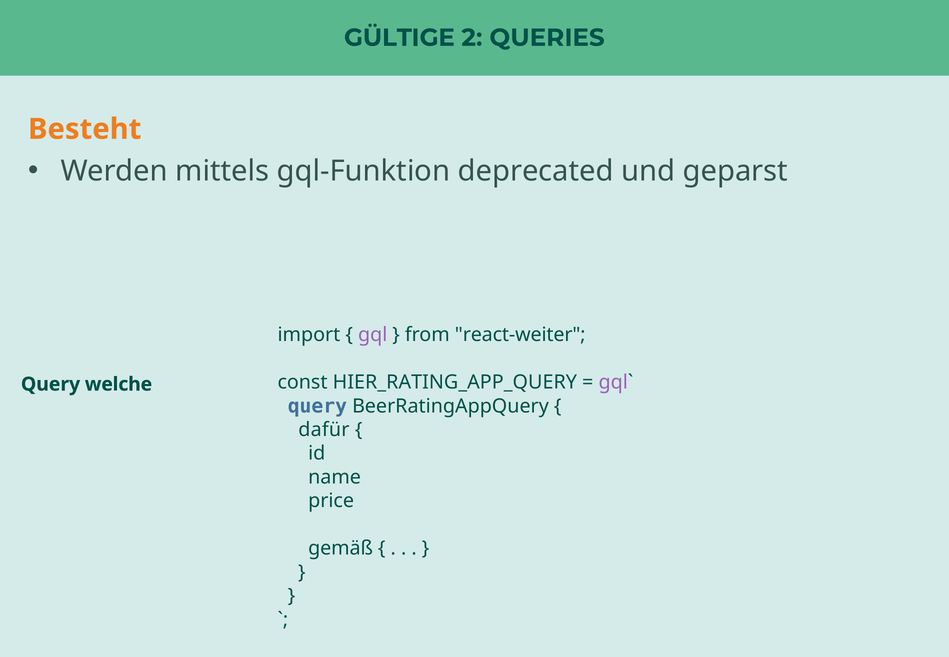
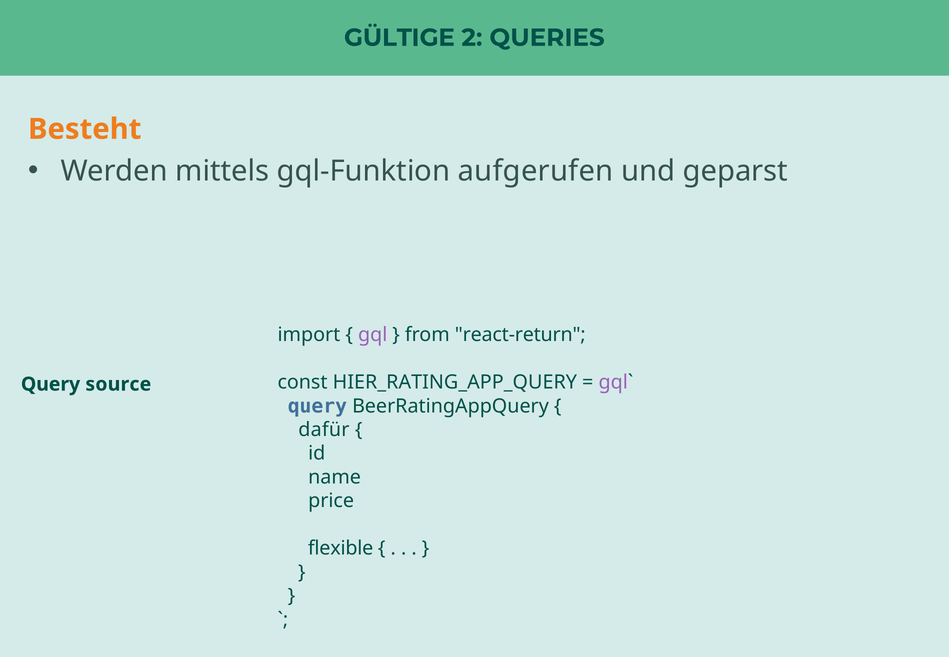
deprecated: deprecated -> aufgerufen
react-weiter: react-weiter -> react-return
welche: welche -> source
gemäß: gemäß -> flexible
